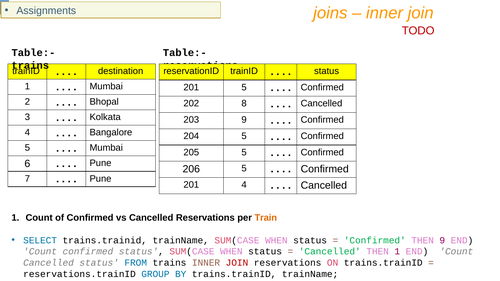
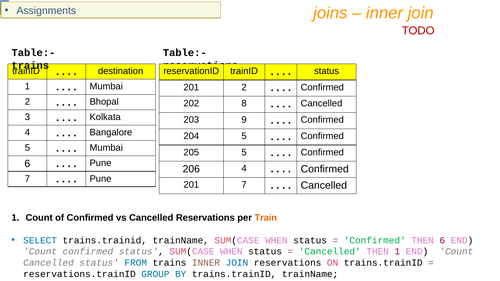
201 5: 5 -> 2
206 5: 5 -> 4
201 4: 4 -> 7
THEN 9: 9 -> 6
JOIN at (237, 263) colour: red -> blue
